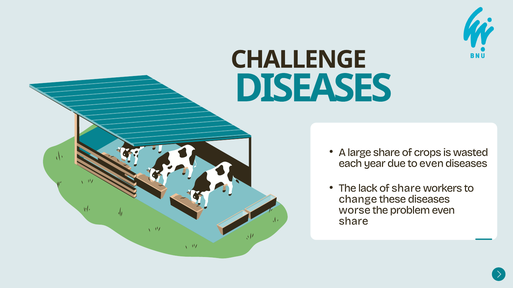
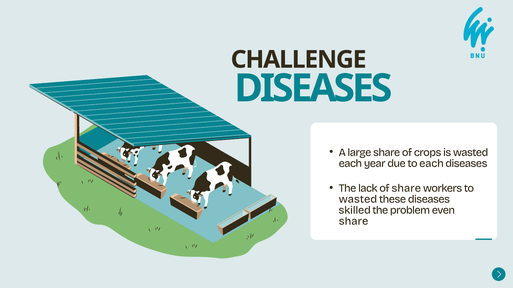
to even: even -> each
change at (358, 199): change -> wasted
worse: worse -> skilled
